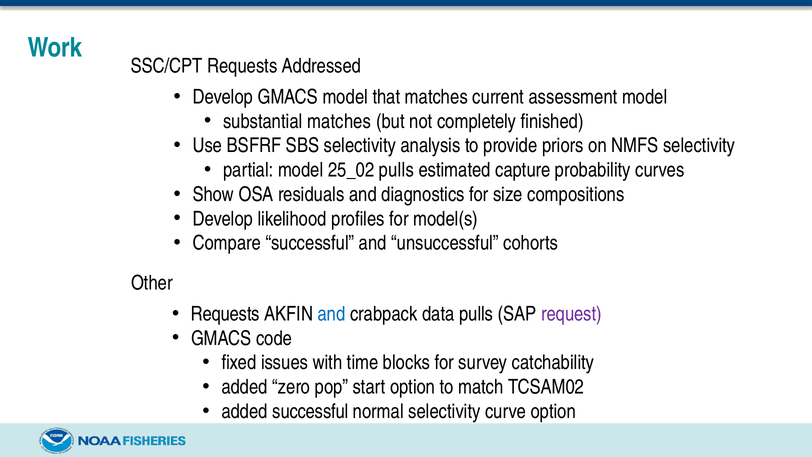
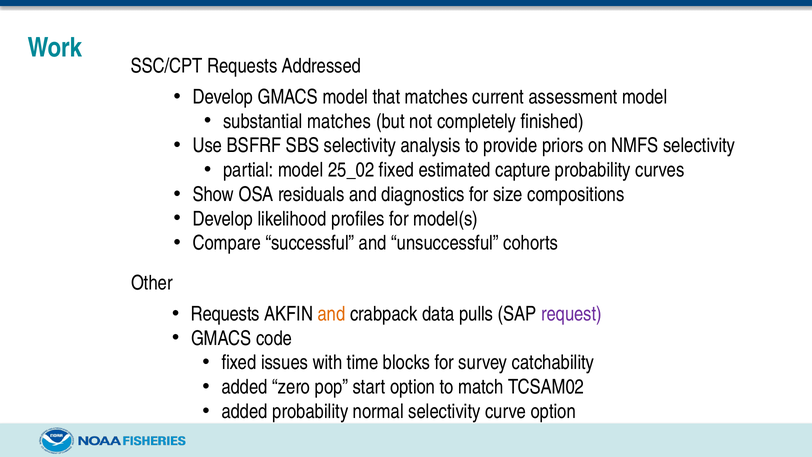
25_02 pulls: pulls -> fixed
and at (332, 314) colour: blue -> orange
added successful: successful -> probability
